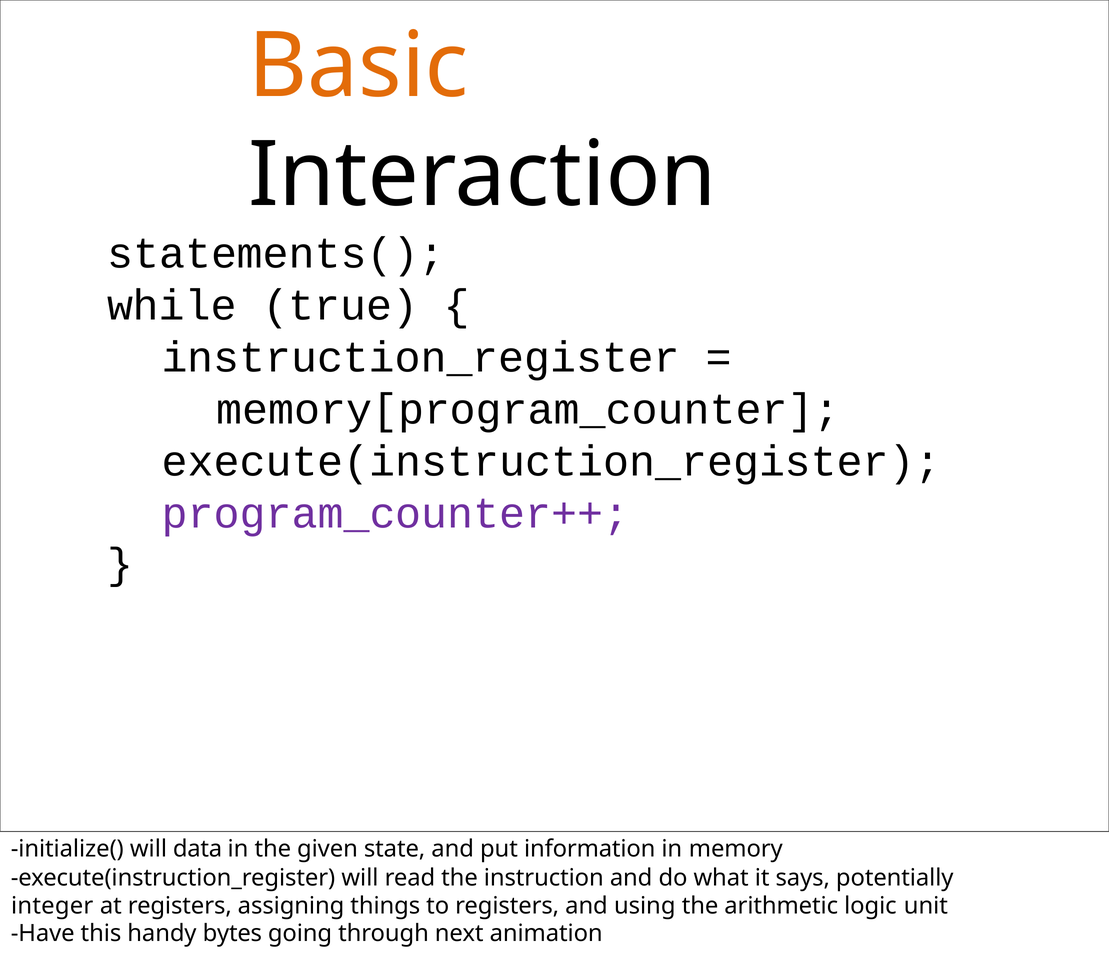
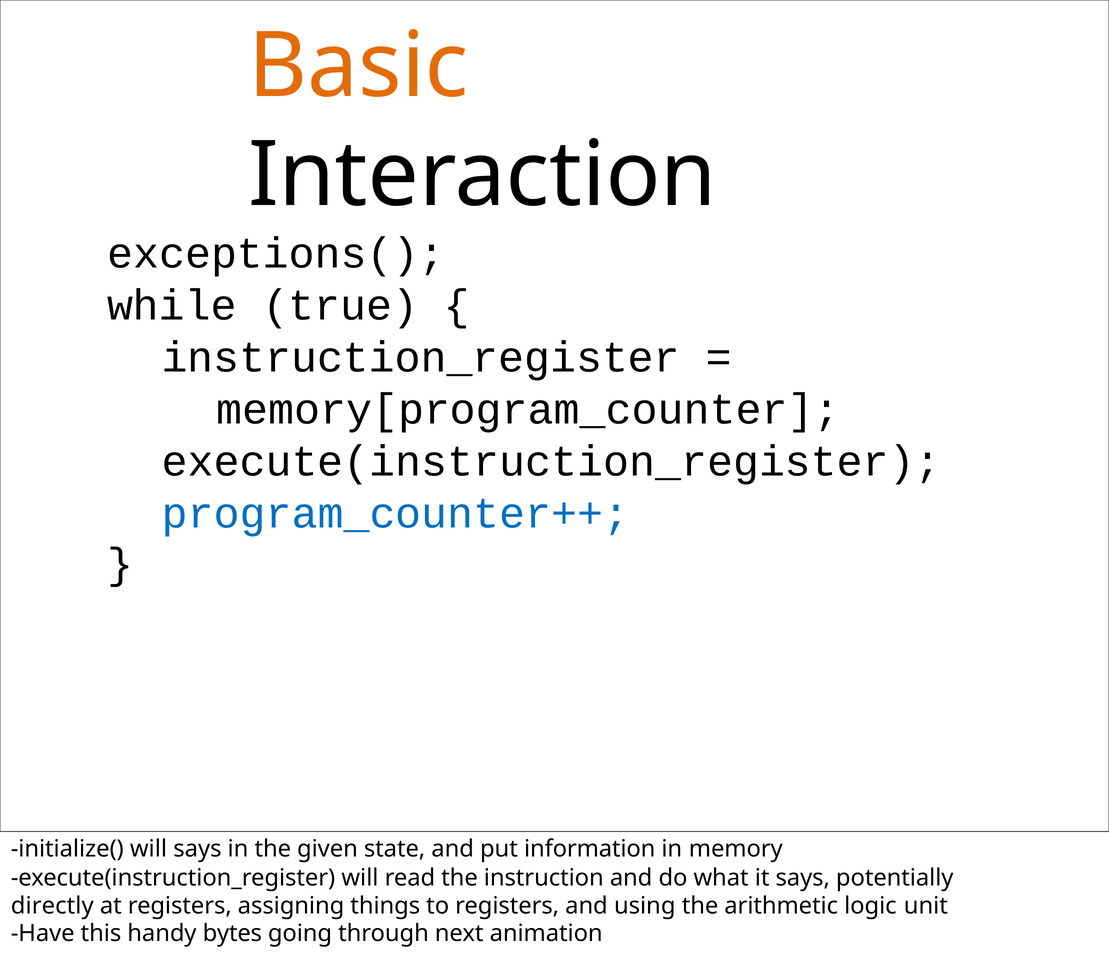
statements(: statements( -> exceptions(
program_counter++ colour: purple -> blue
will data: data -> says
integer: integer -> directly
